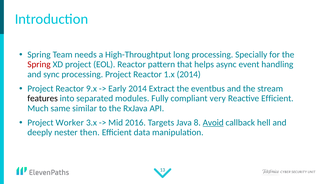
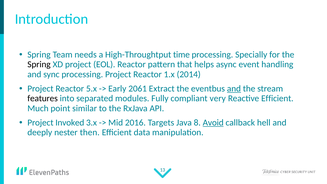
long: long -> time
Spring at (39, 64) colour: red -> black
9.x: 9.x -> 5.x
Early 2014: 2014 -> 2061
and at (234, 89) underline: none -> present
same: same -> point
Worker: Worker -> Invoked
